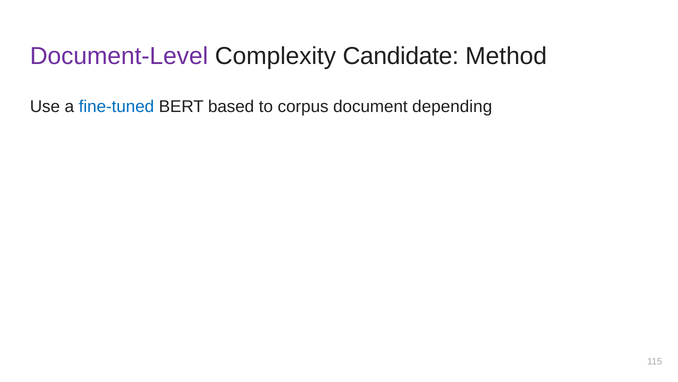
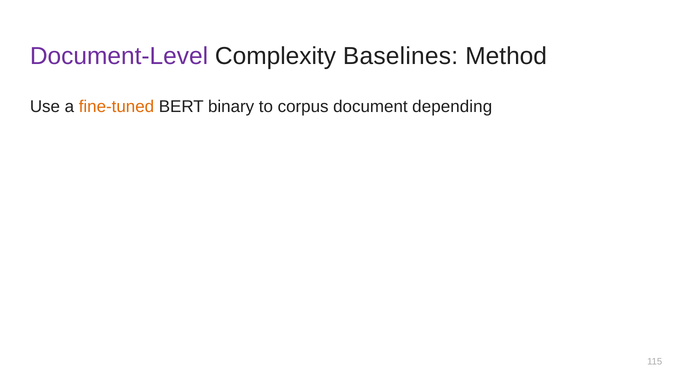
Candidate: Candidate -> Baselines
fine-tuned colour: blue -> orange
based: based -> binary
